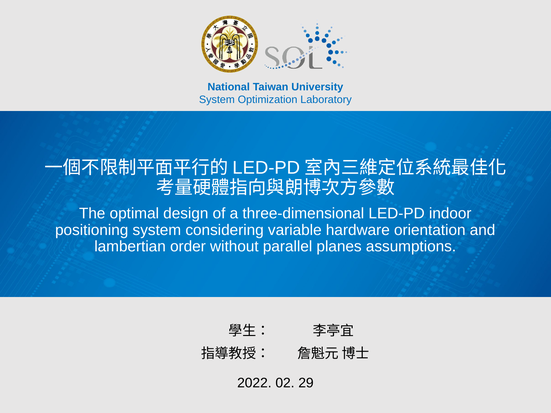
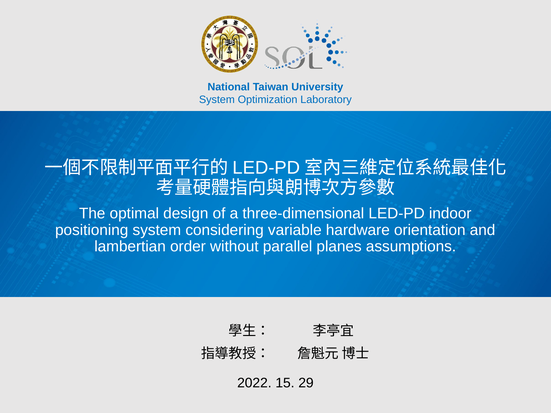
02: 02 -> 15
